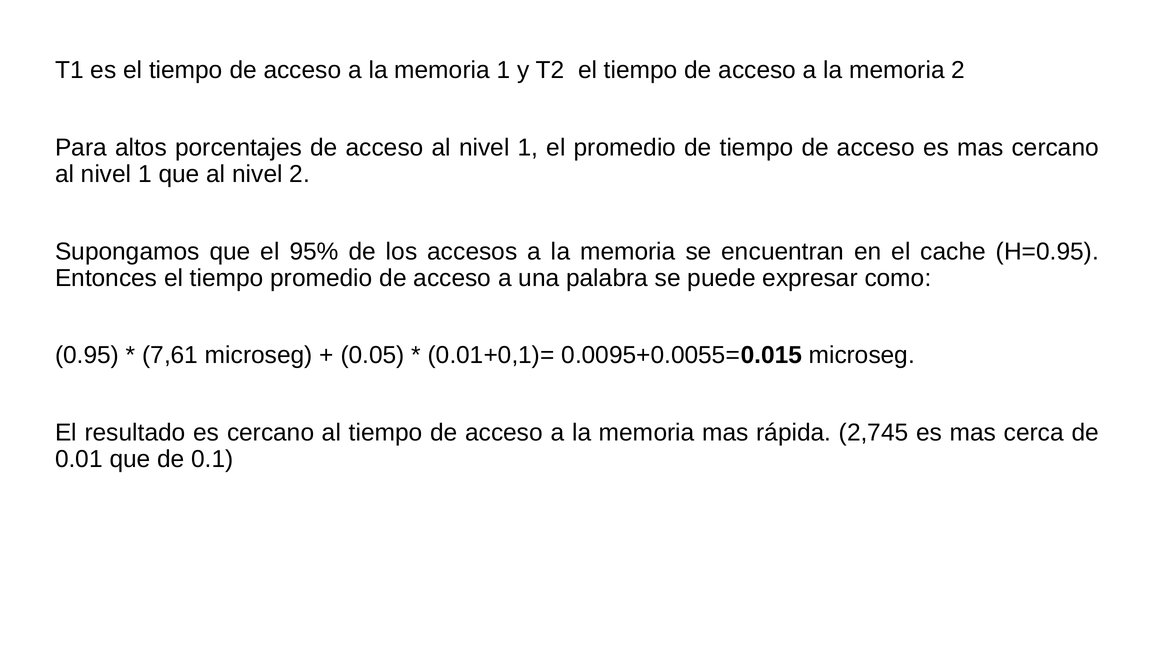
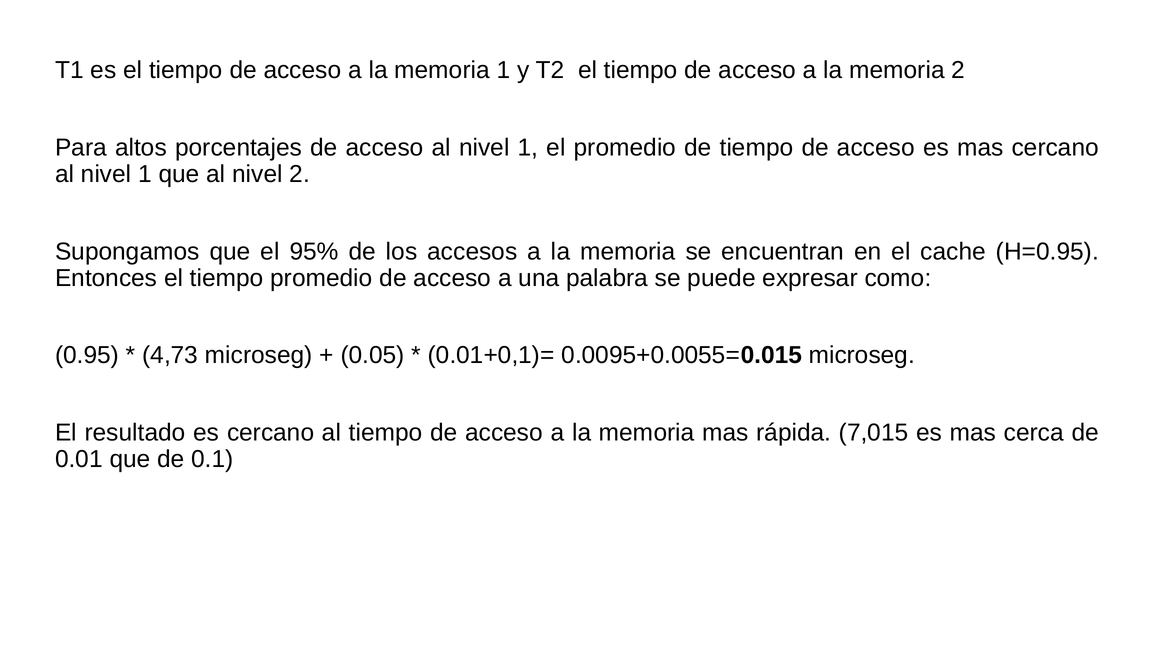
7,61: 7,61 -> 4,73
2,745: 2,745 -> 7,015
